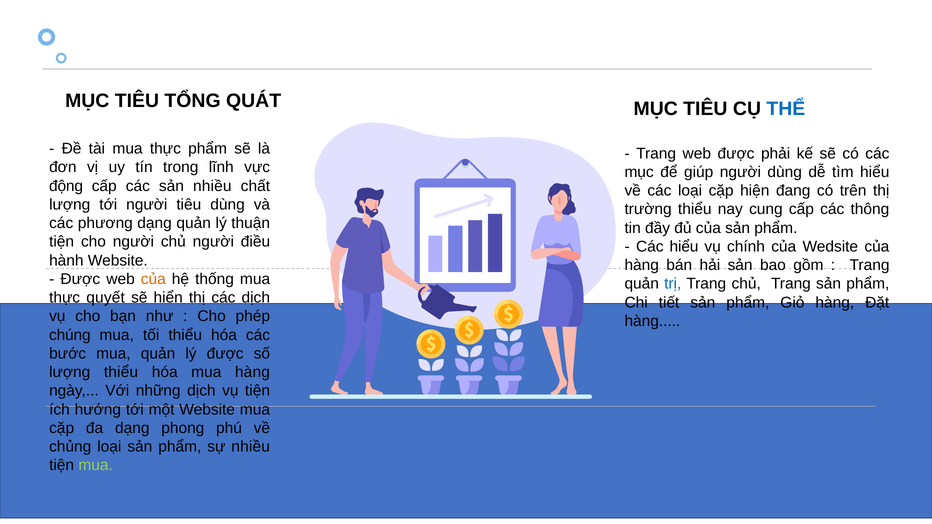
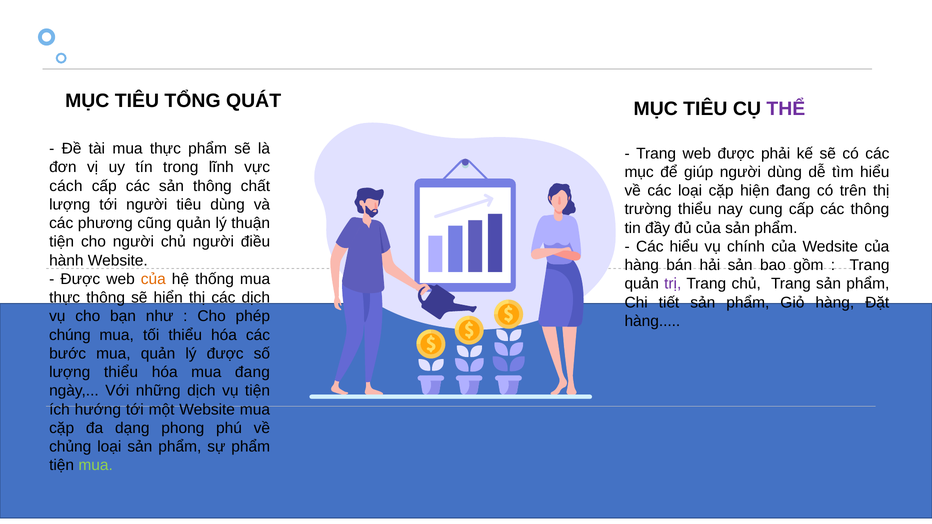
THỂ colour: blue -> purple
động: động -> cách
sản nhiều: nhiều -> thông
phương dạng: dạng -> cũng
trị colour: blue -> purple
thực quyết: quyết -> thông
mua hàng: hàng -> đang
sự nhiều: nhiều -> phẩm
